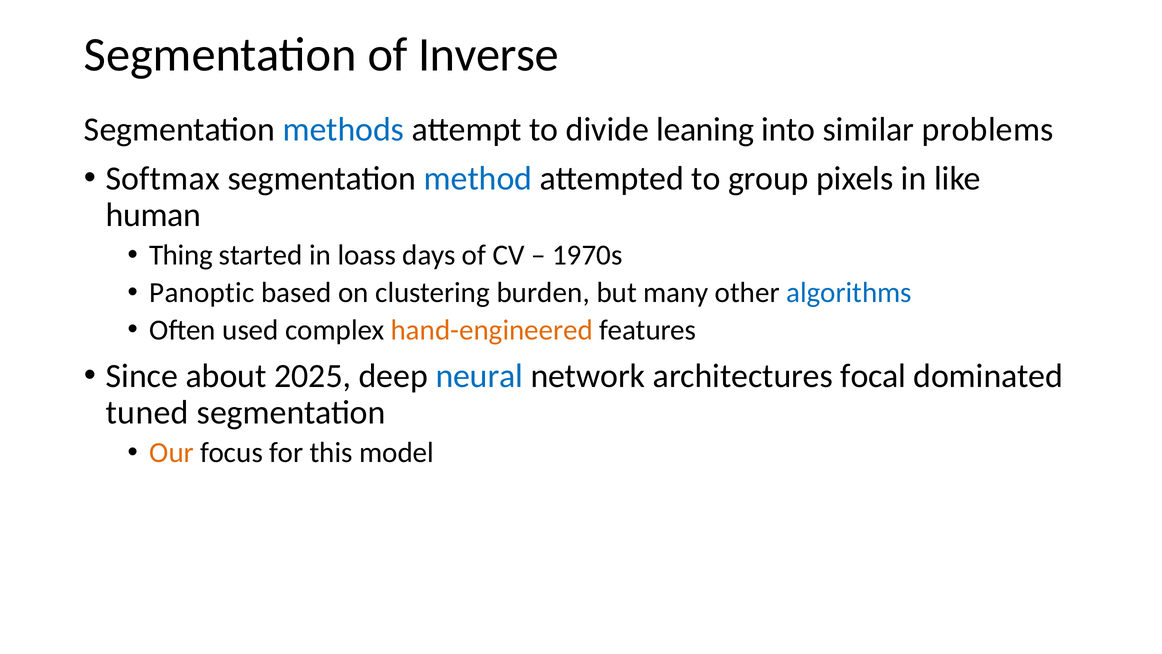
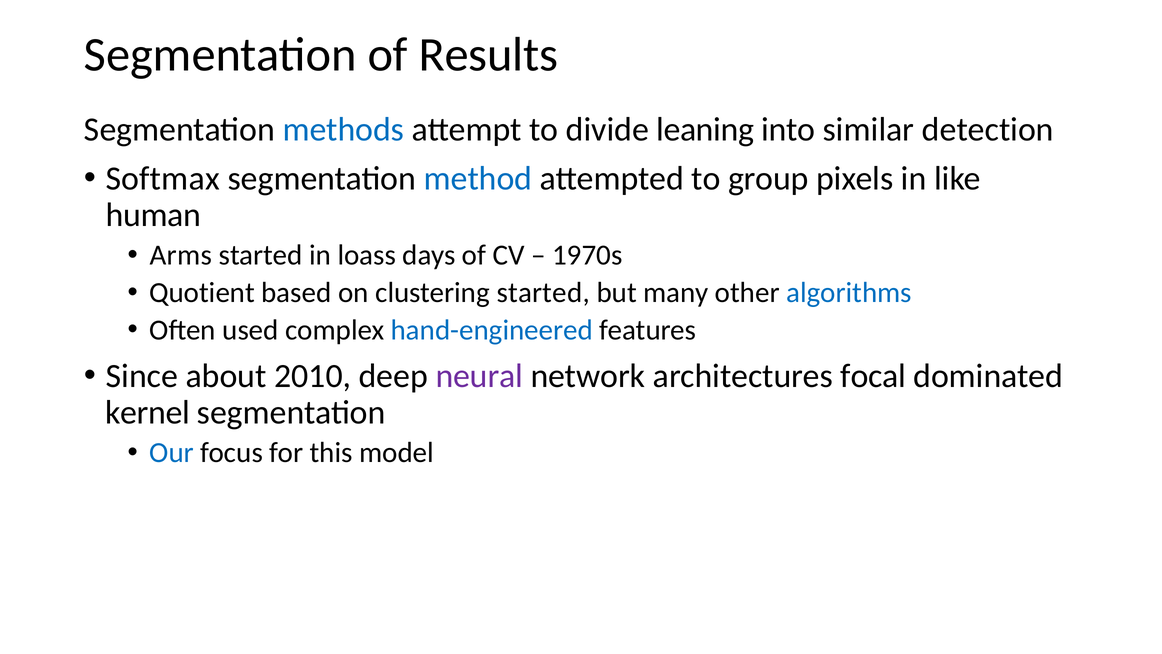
Inverse: Inverse -> Results
problems: problems -> detection
Thing: Thing -> Arms
Panoptic: Panoptic -> Quotient
clustering burden: burden -> started
hand-engineered colour: orange -> blue
2025: 2025 -> 2010
neural colour: blue -> purple
tuned: tuned -> kernel
Our colour: orange -> blue
